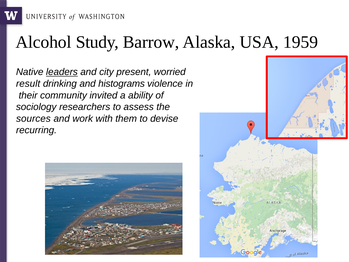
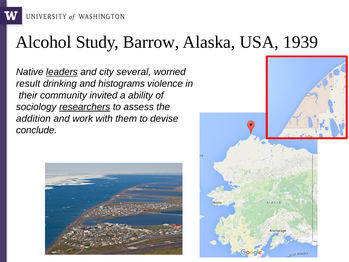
1959: 1959 -> 1939
present: present -> several
researchers underline: none -> present
sources: sources -> addition
recurring: recurring -> conclude
